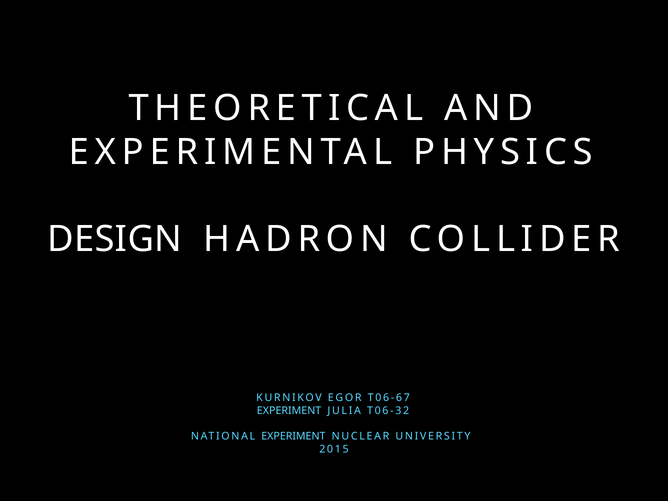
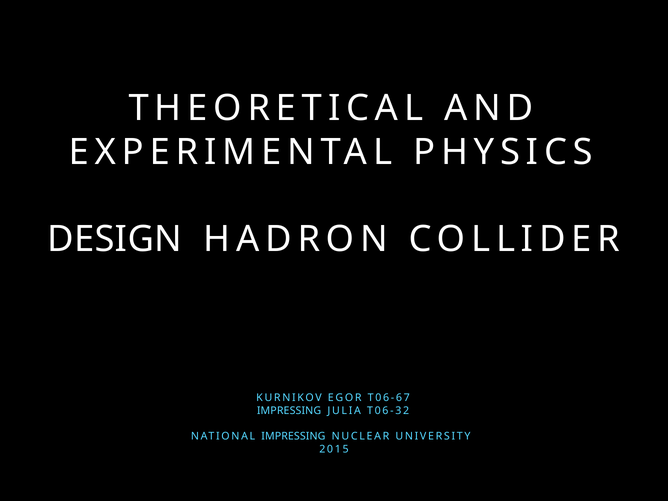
EXPERIMENT at (289, 411): EXPERIMENT -> IMPRESSING
NATIONAL EXPERIMENT: EXPERIMENT -> IMPRESSING
